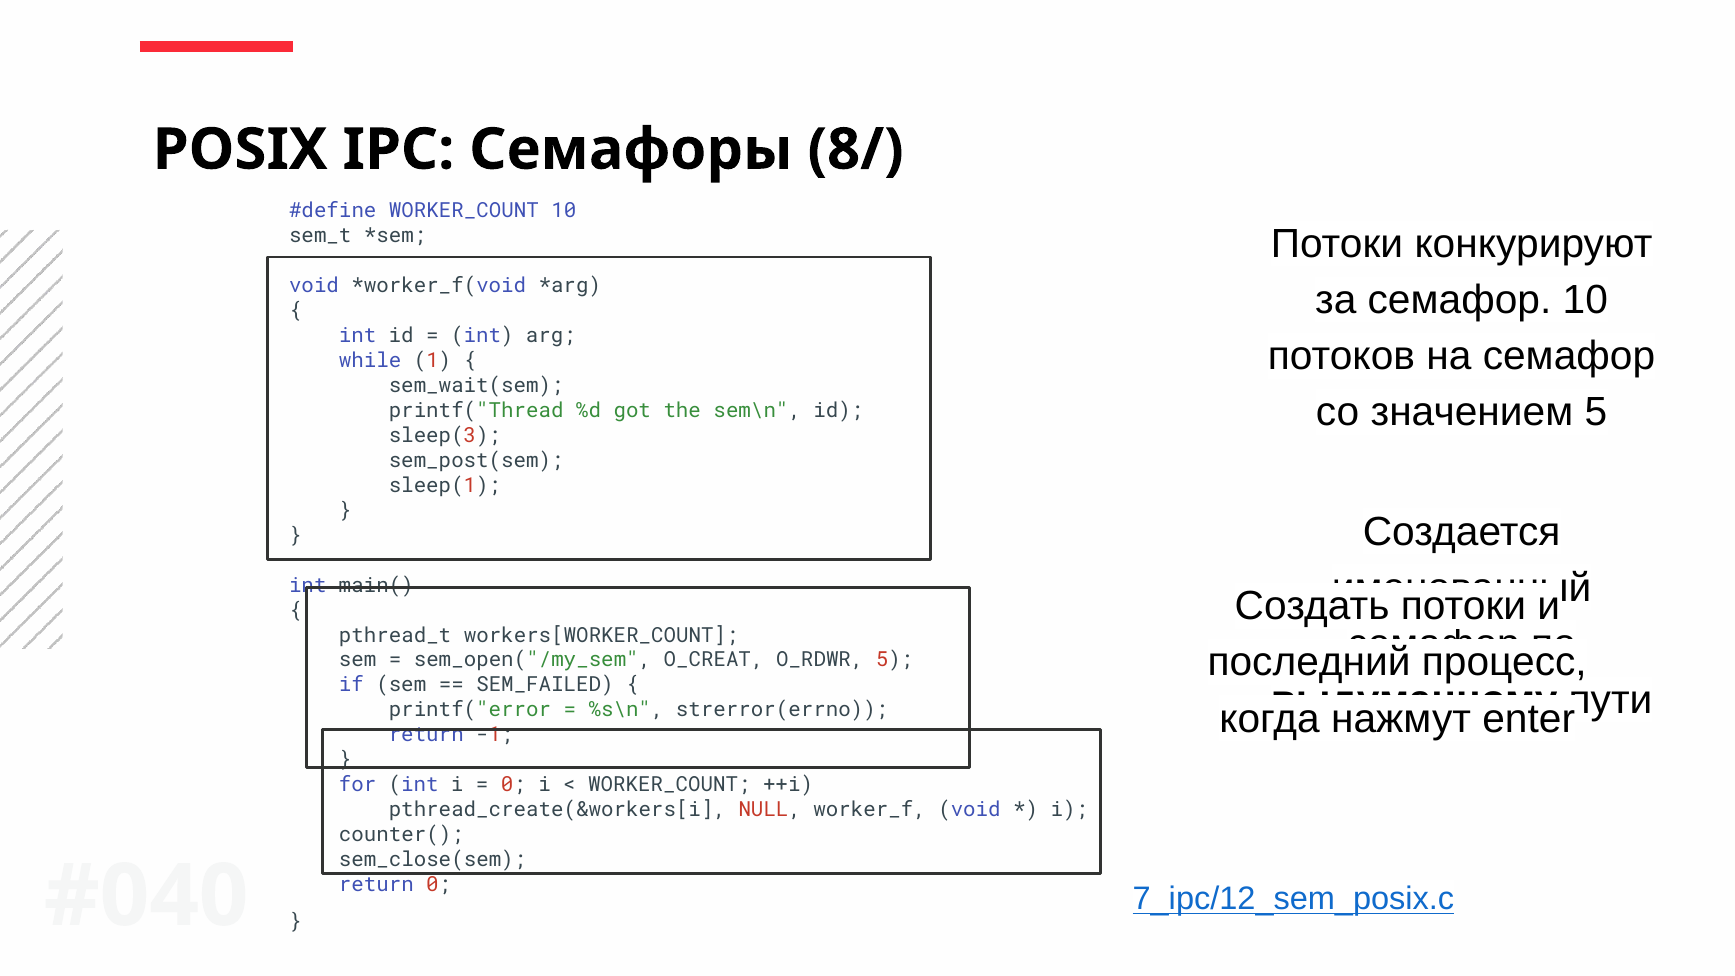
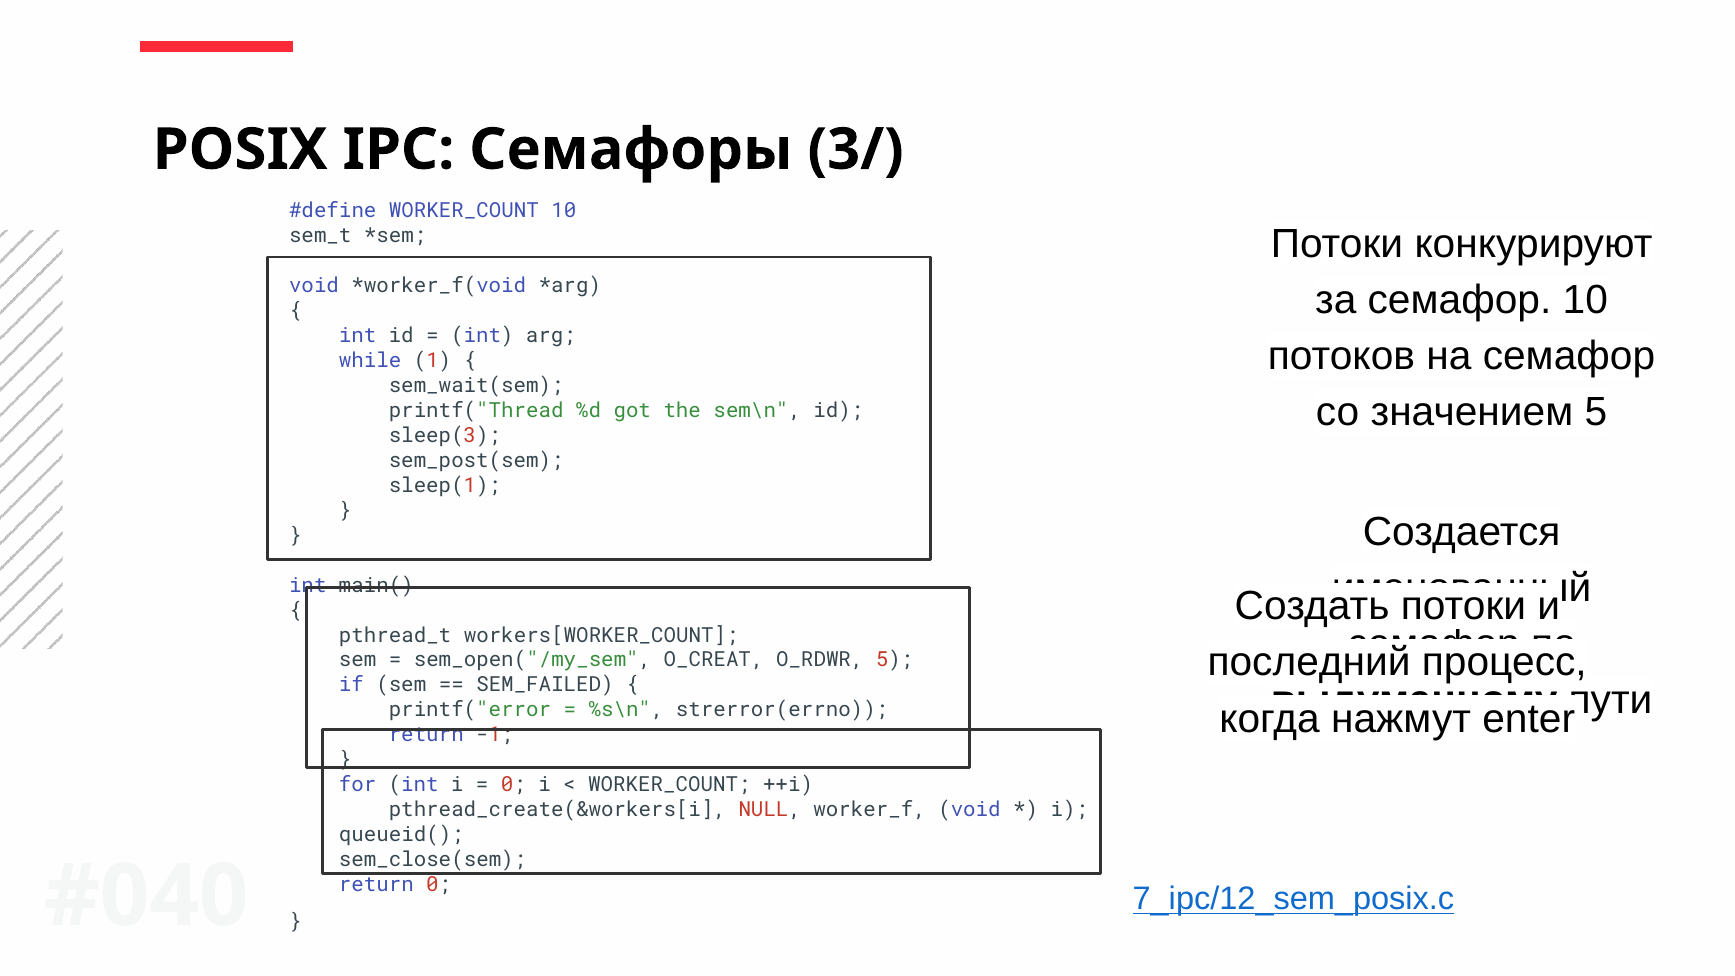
8/: 8/ -> 3/
counter(: counter( -> queueid(
